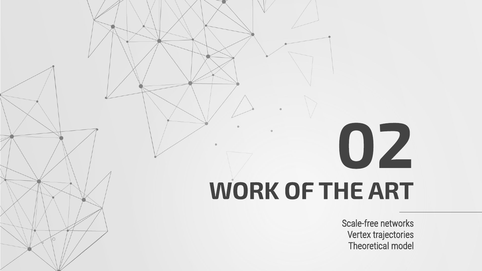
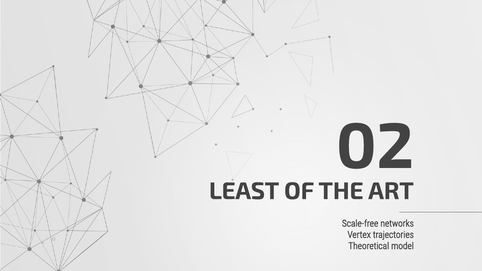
WORK: WORK -> LEAST
